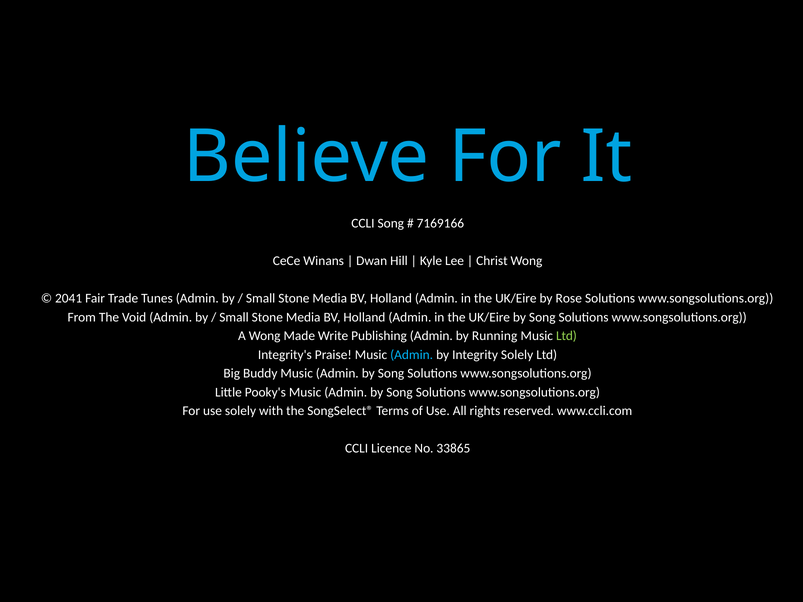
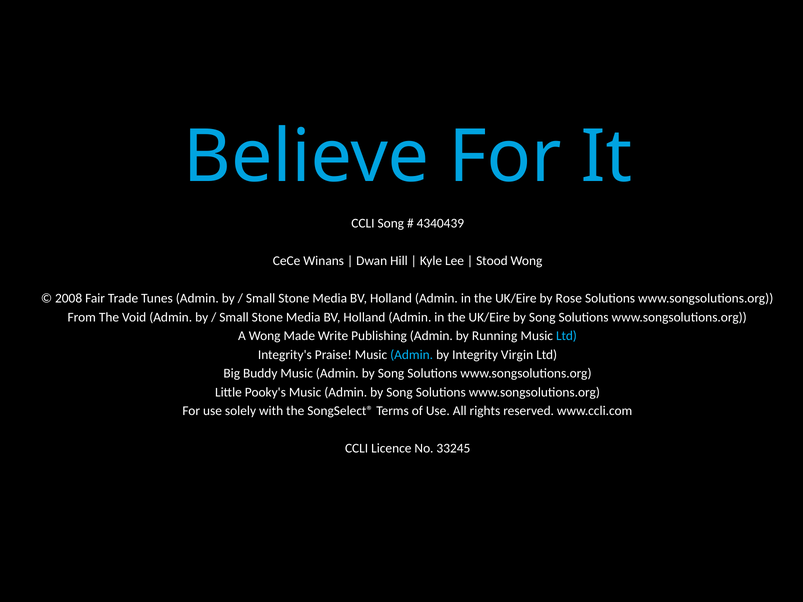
7169166: 7169166 -> 4340439
Christ: Christ -> Stood
2041: 2041 -> 2008
Ltd at (566, 336) colour: light green -> light blue
Integrity Solely: Solely -> Virgin
33865: 33865 -> 33245
